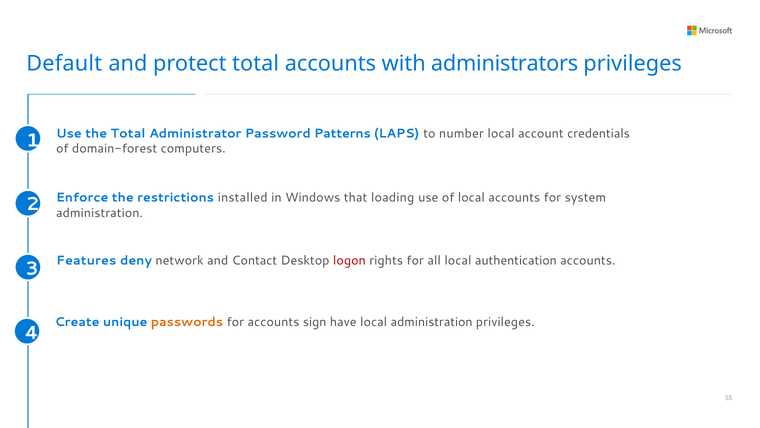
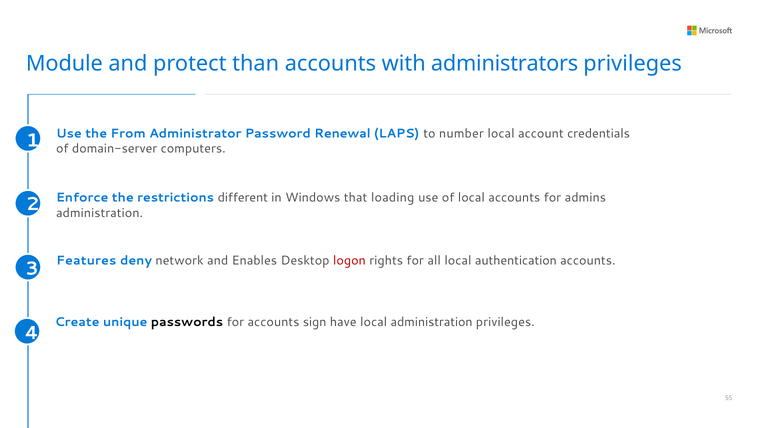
Default: Default -> Module
protect total: total -> than
the Total: Total -> From
Patterns: Patterns -> Renewal
domain-forest: domain-forest -> domain-server
installed: installed -> different
system: system -> admins
Contact: Contact -> Enables
passwords colour: orange -> black
